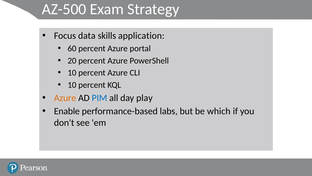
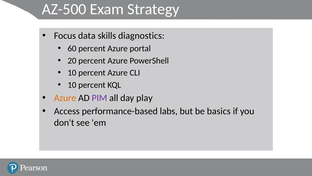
application: application -> diagnostics
PIM colour: blue -> purple
Enable: Enable -> Access
which: which -> basics
